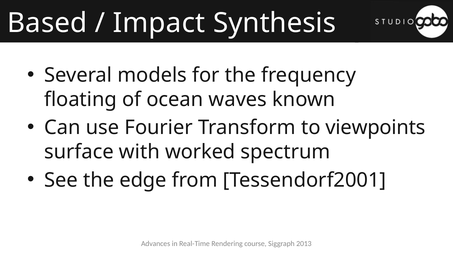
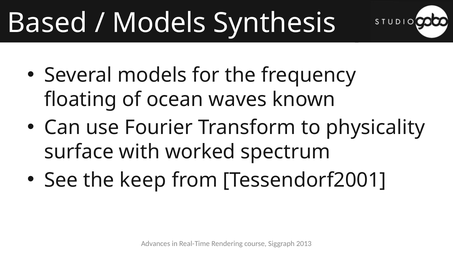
Impact at (159, 23): Impact -> Models
viewpoints: viewpoints -> physicality
edge: edge -> keep
